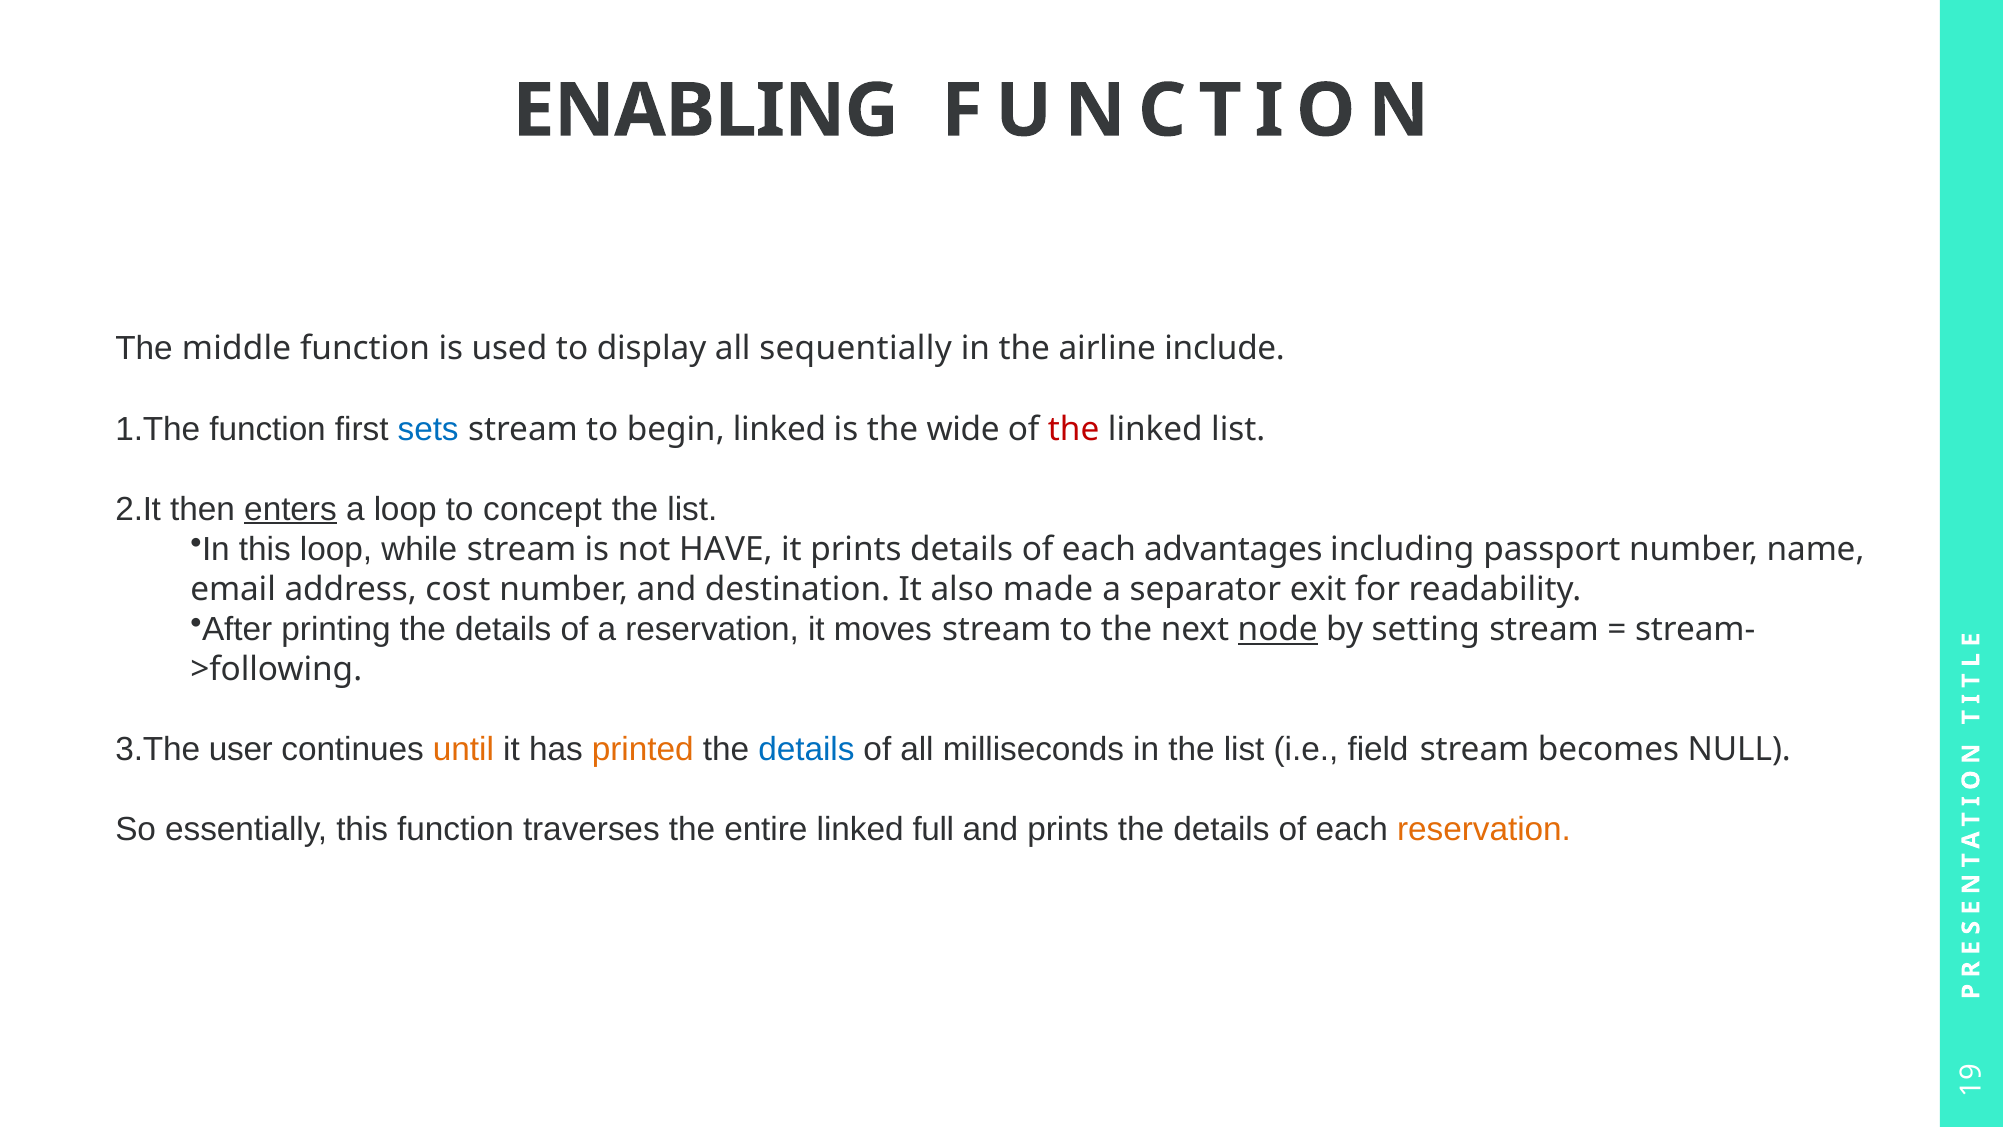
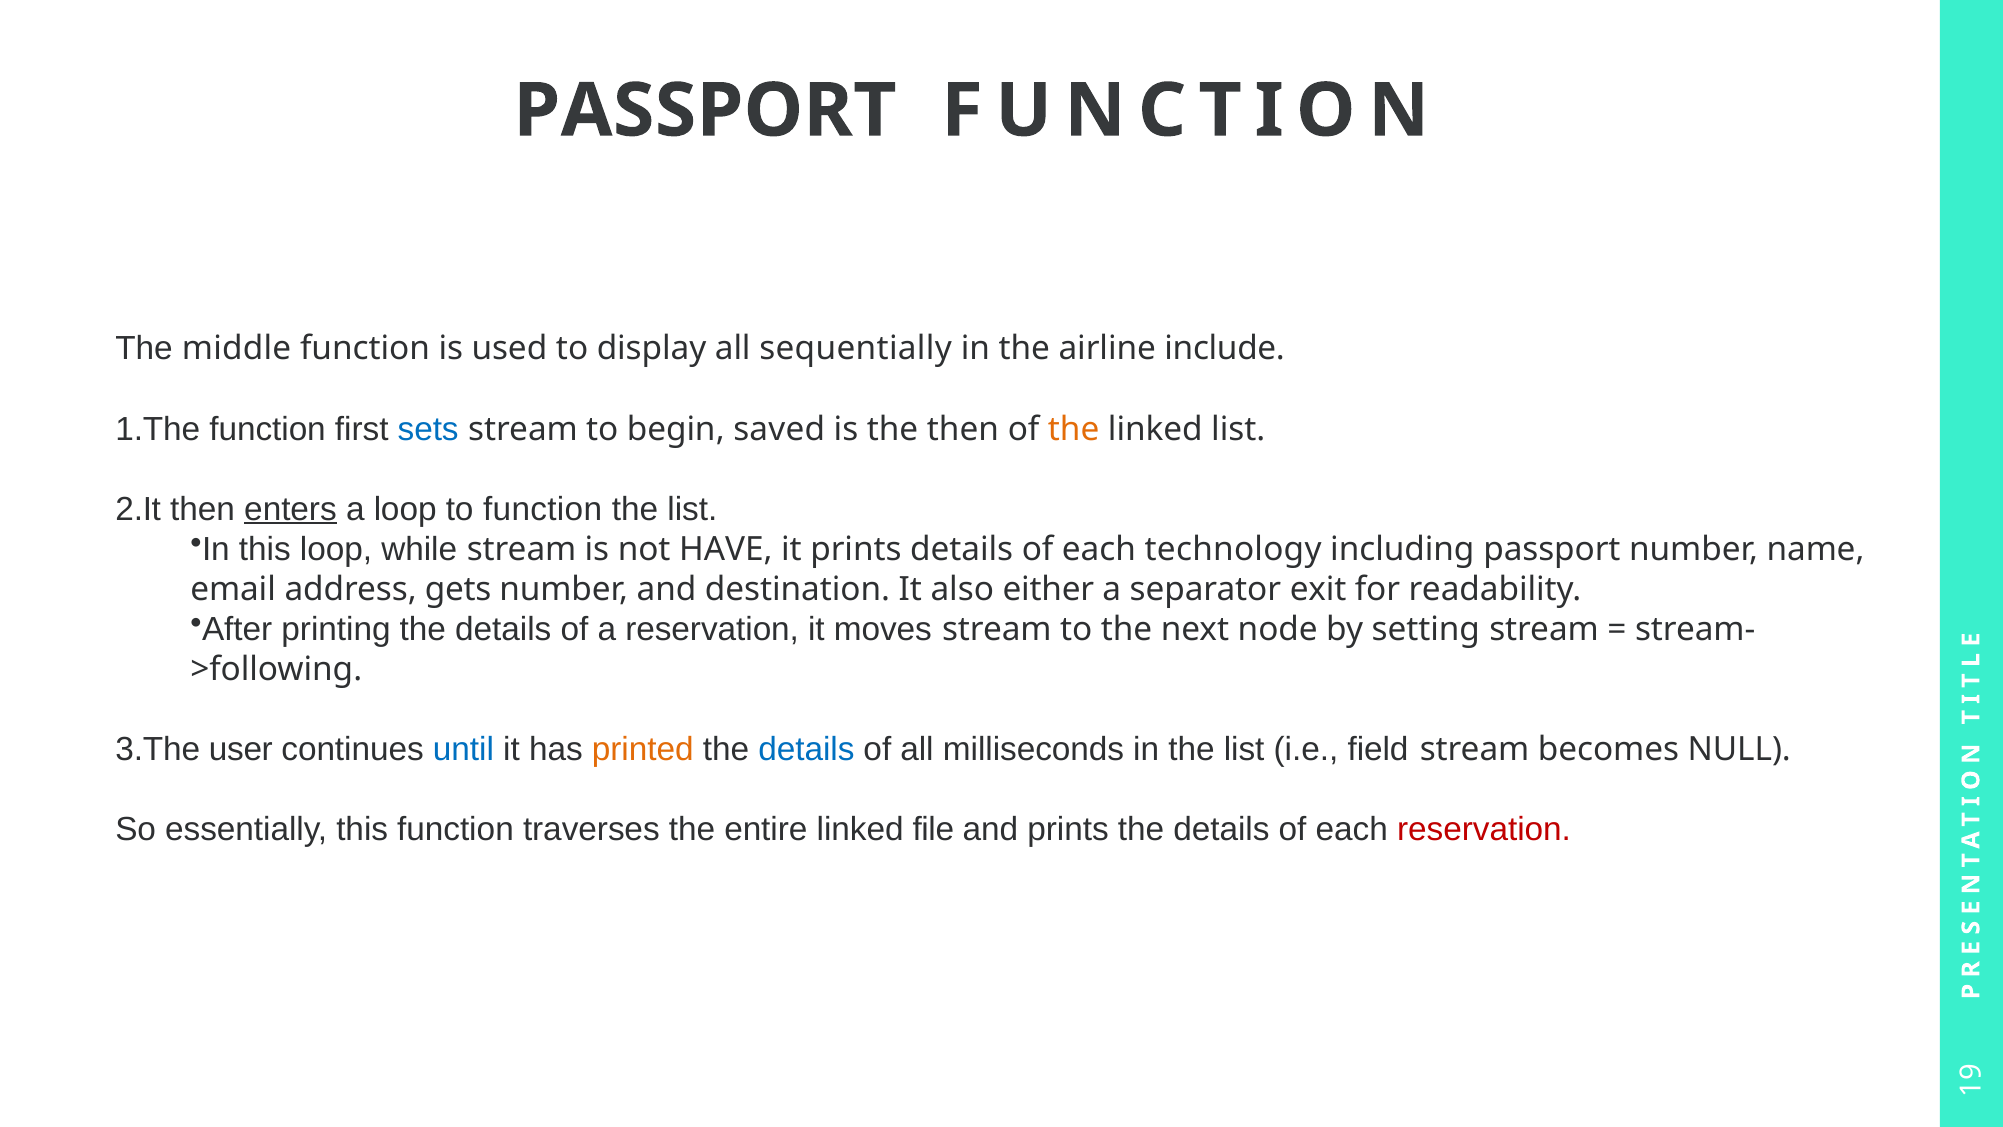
ENABLING at (706, 111): ENABLING -> PASSPORT
begin linked: linked -> saved
the wide: wide -> then
the at (1074, 429) colour: red -> orange
to concept: concept -> function
advantages: advantages -> technology
cost: cost -> gets
made: made -> either
node underline: present -> none
until colour: orange -> blue
full: full -> file
reservation at (1484, 829) colour: orange -> red
